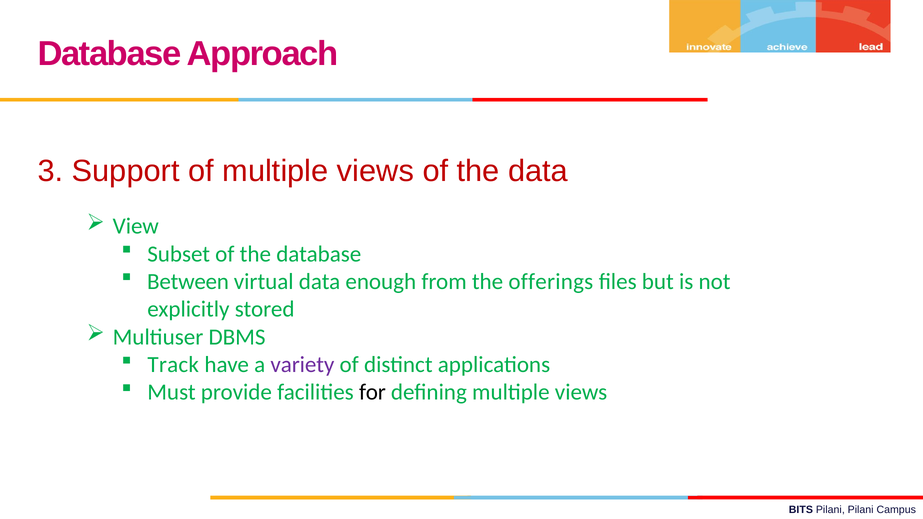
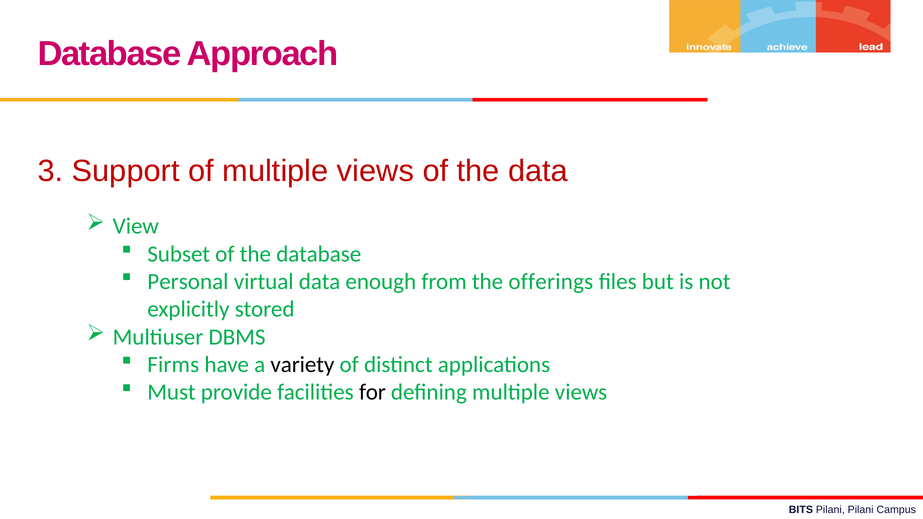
Between: Between -> Personal
Track: Track -> Firms
variety colour: purple -> black
